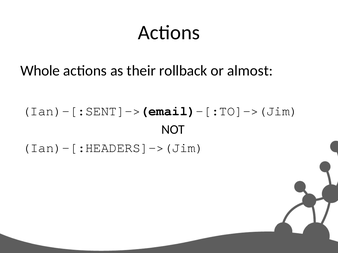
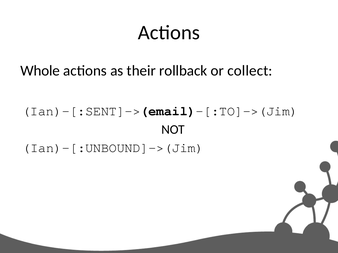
almost: almost -> collect
Ian)-[:HEADERS]->(Jim: Ian)-[:HEADERS]->(Jim -> Ian)-[:UNBOUND]->(Jim
